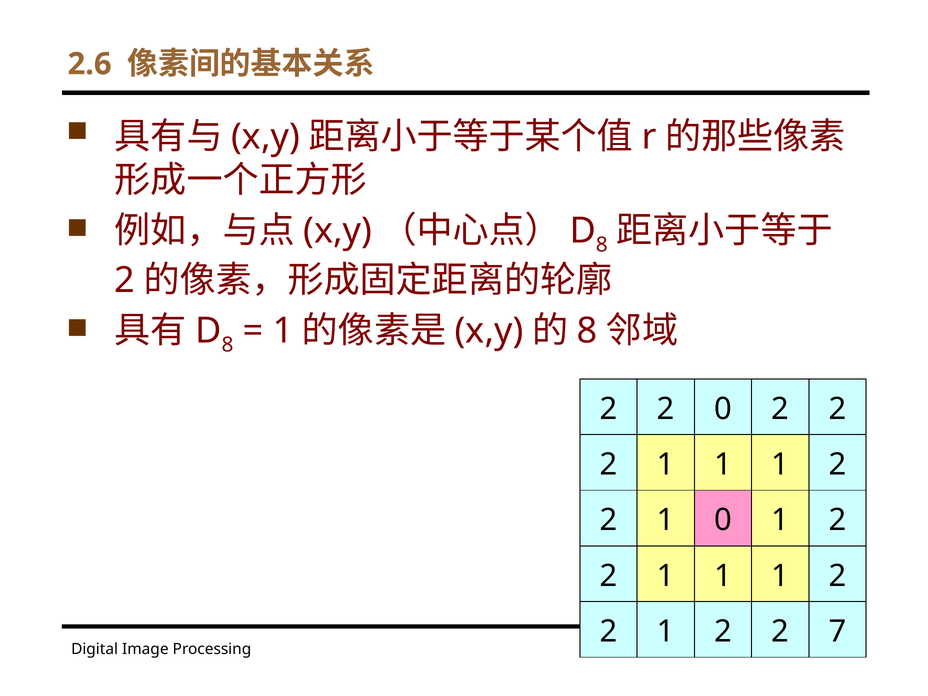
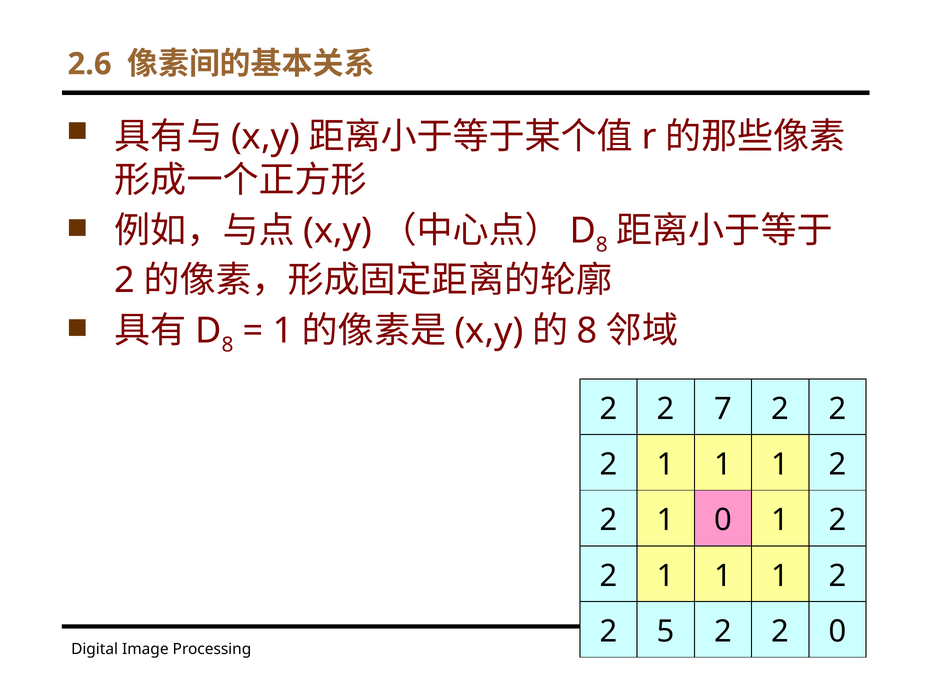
2 0: 0 -> 7
1 at (666, 632): 1 -> 5
2 7: 7 -> 0
